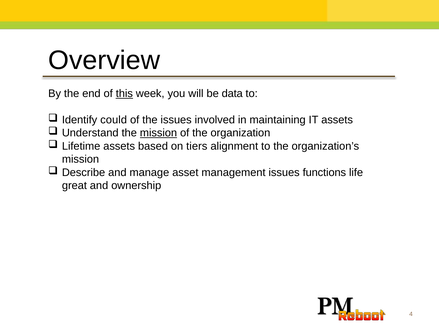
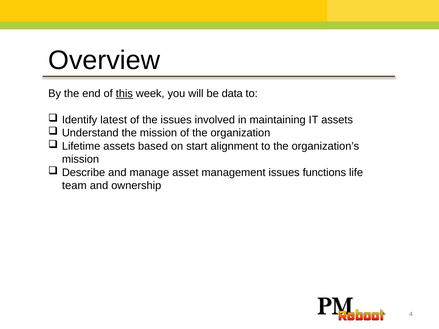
could: could -> latest
mission at (158, 133) underline: present -> none
tiers: tiers -> start
great: great -> team
